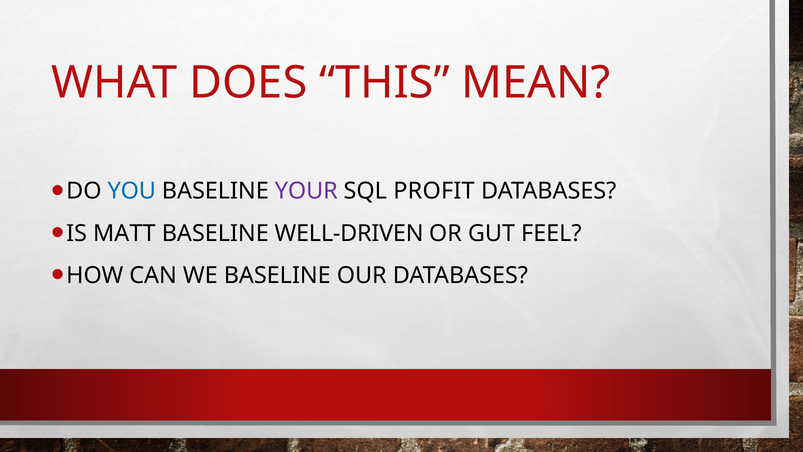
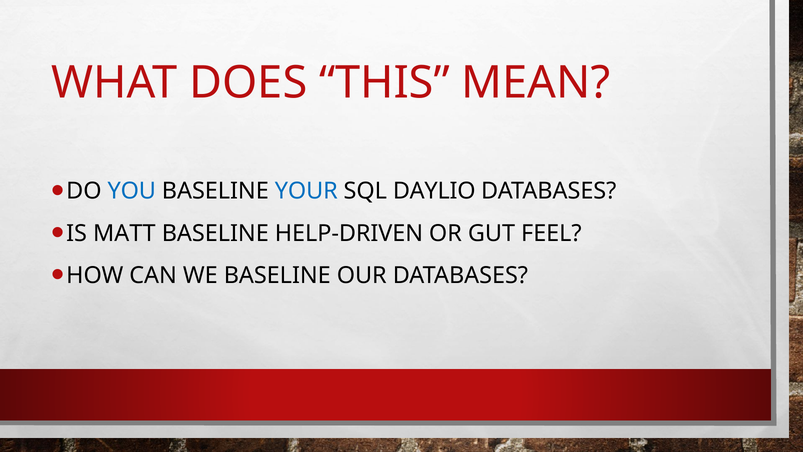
YOUR colour: purple -> blue
PROFIT: PROFIT -> DAYLIO
WELL-DRIVEN: WELL-DRIVEN -> HELP-DRIVEN
